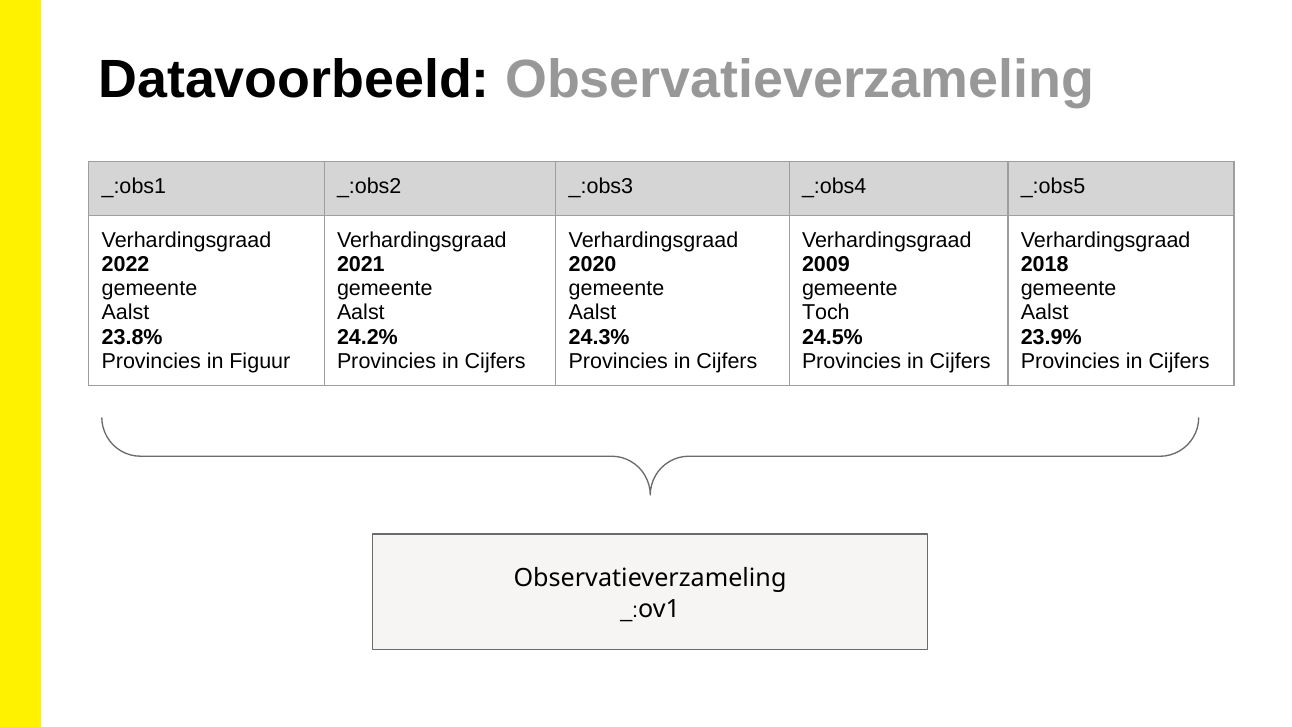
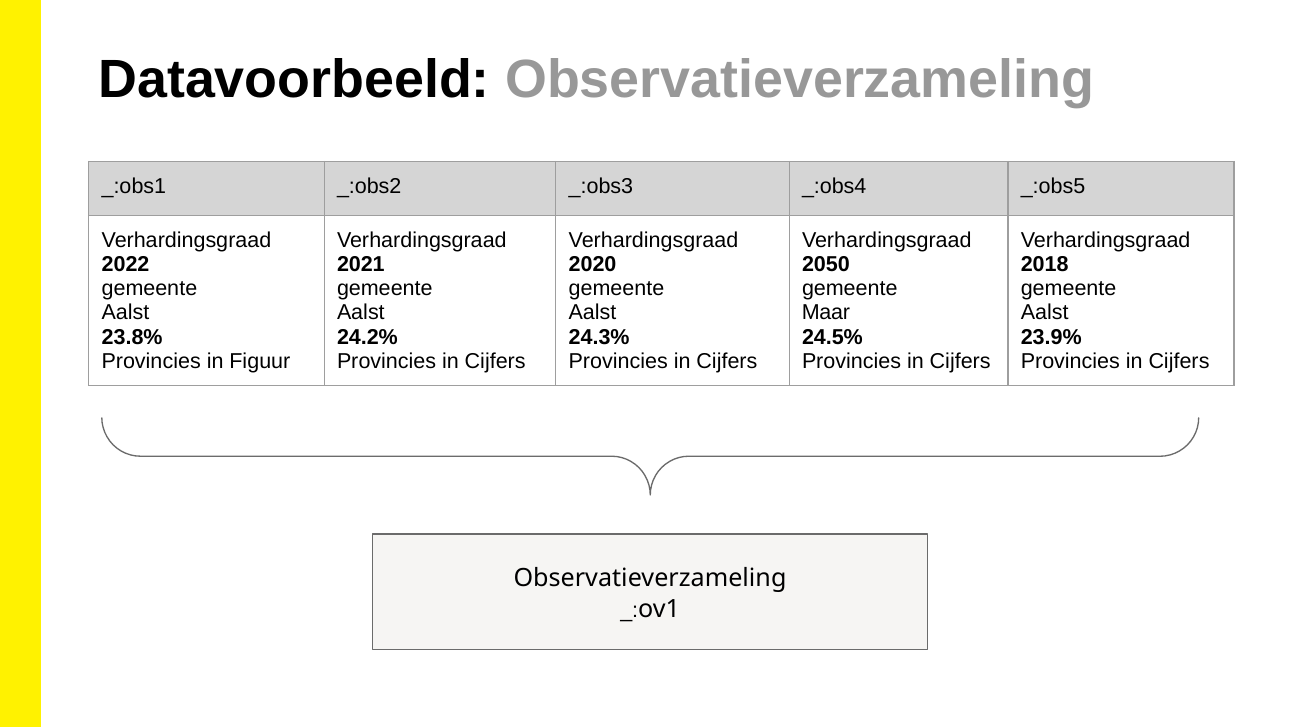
2009: 2009 -> 2050
Toch: Toch -> Maar
